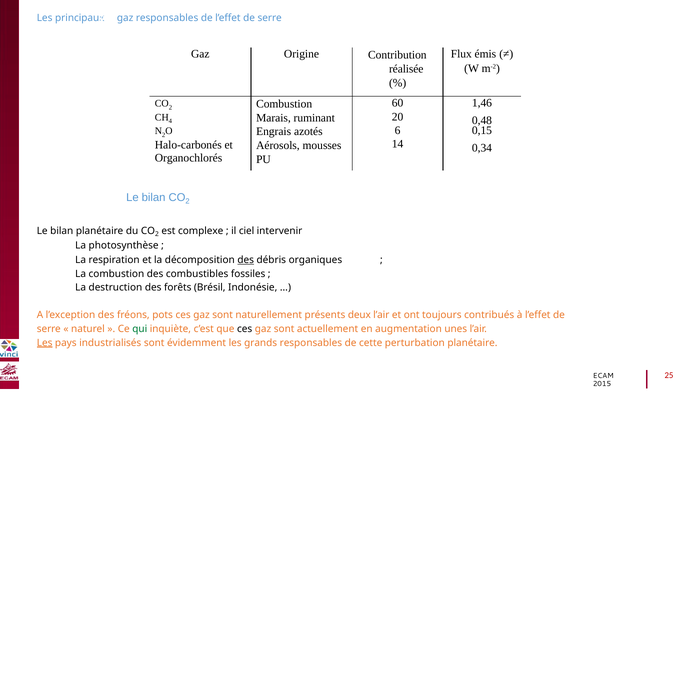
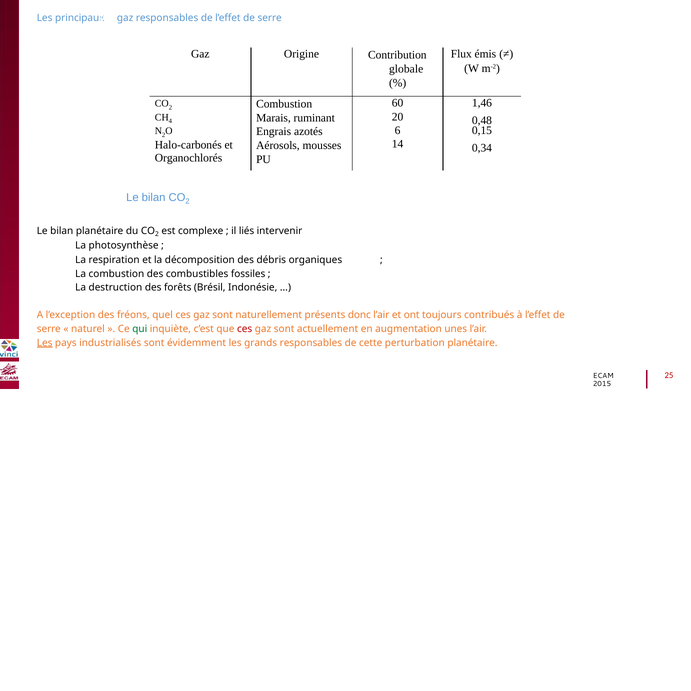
réalisée: réalisée -> globale
ciel: ciel -> liés
des at (246, 260) underline: present -> none
pots: pots -> quel
deux: deux -> donc
ces at (245, 329) colour: black -> red
